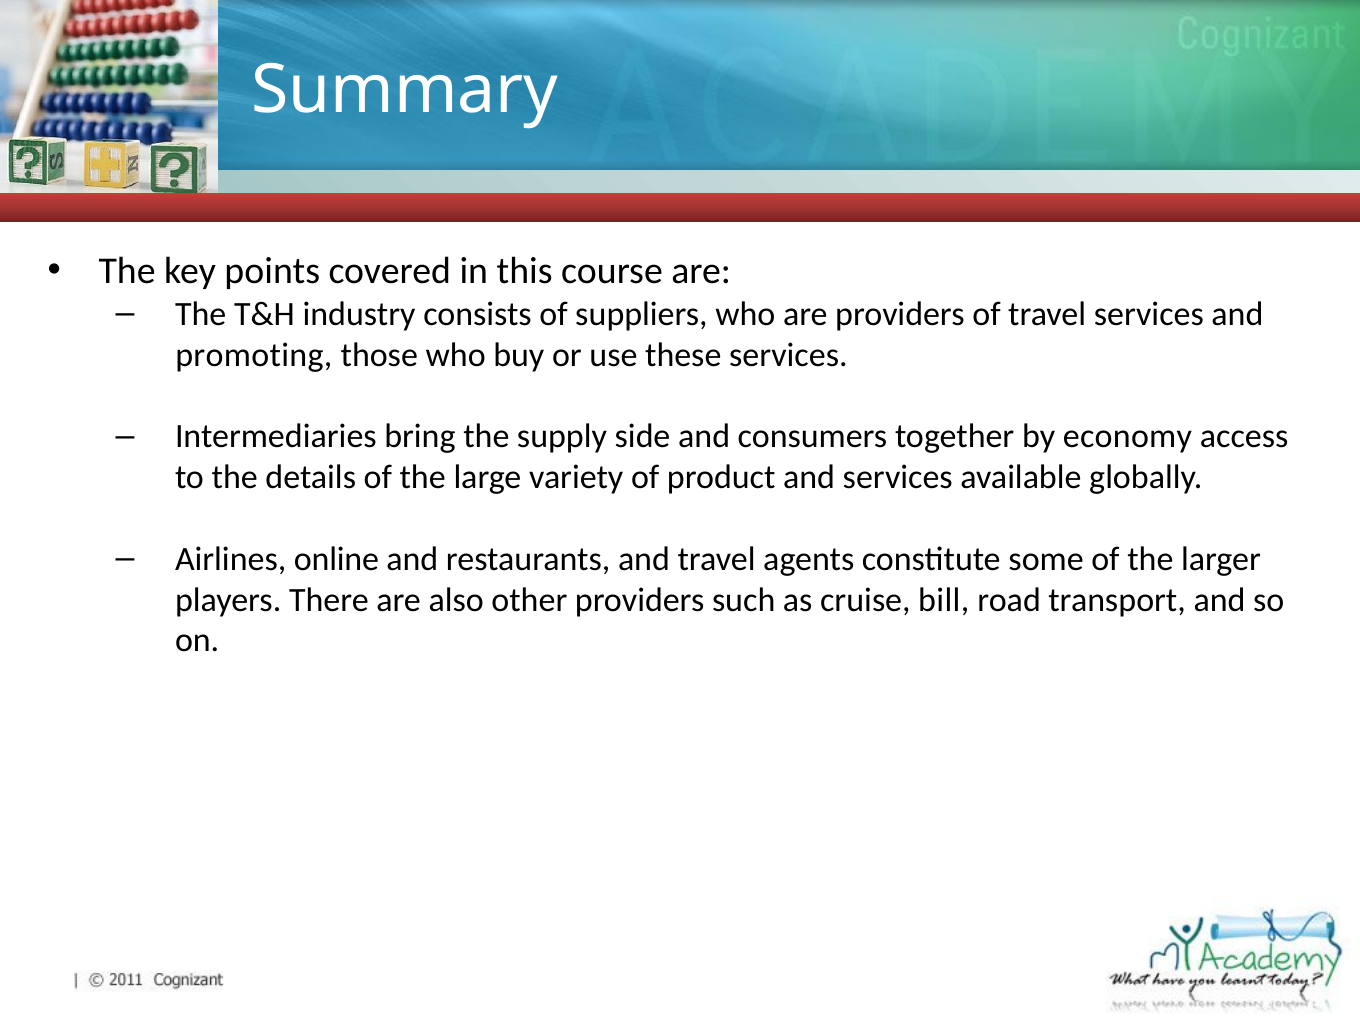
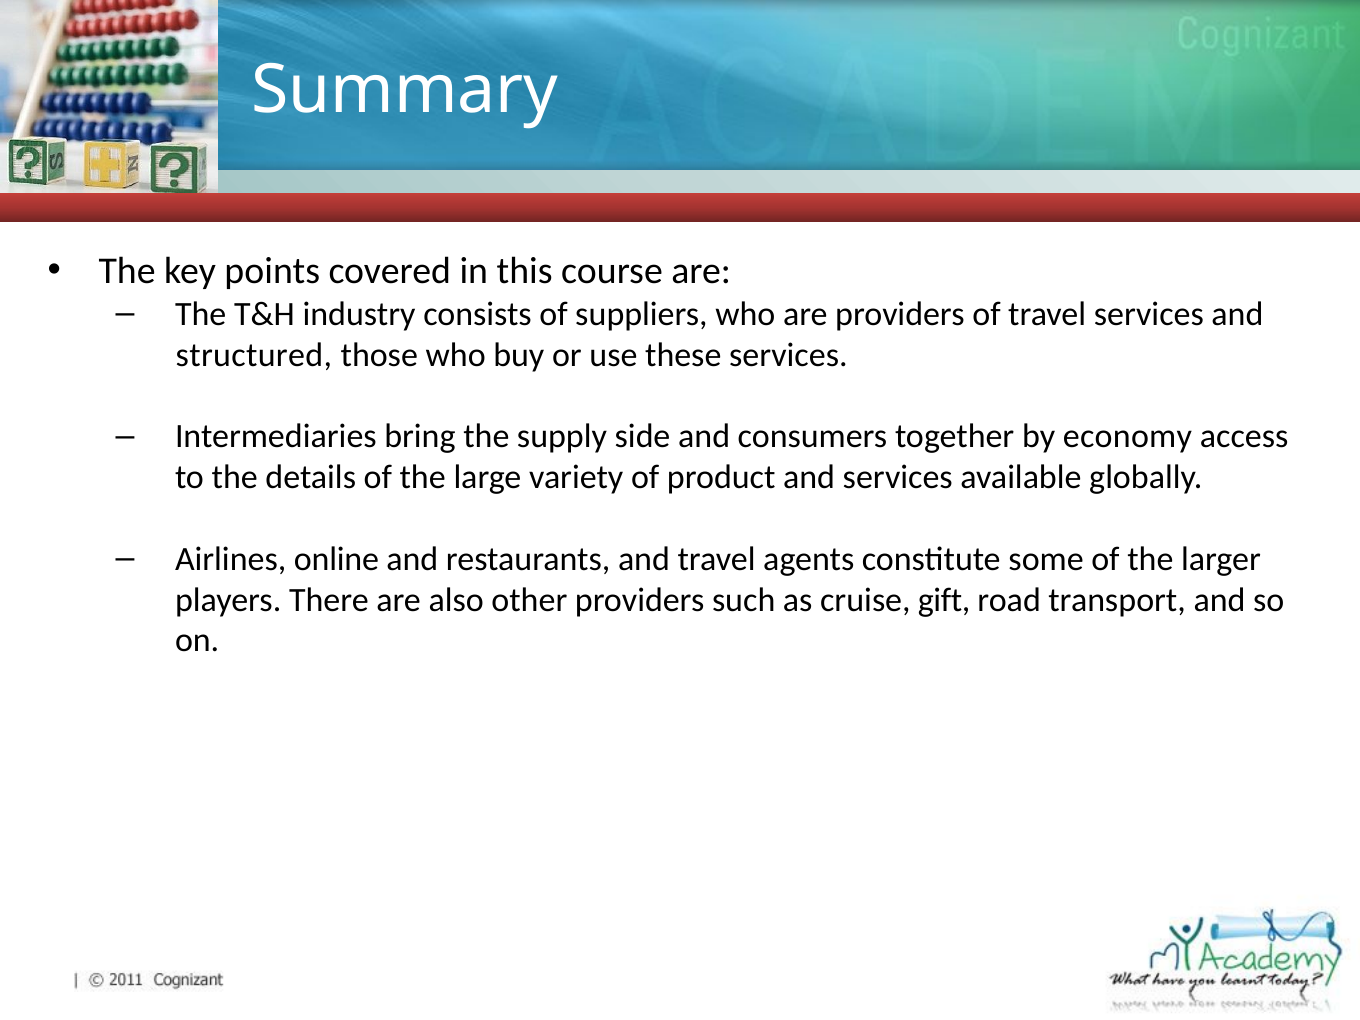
promoting: promoting -> structured
bill: bill -> gift
